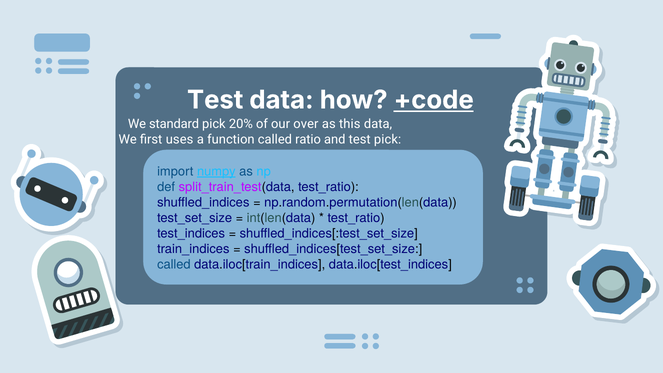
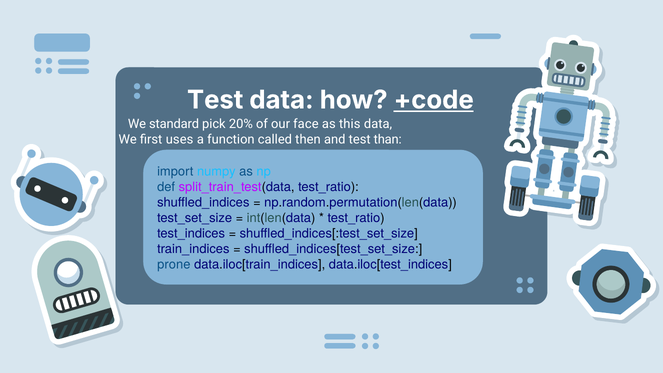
over: over -> face
ratio: ratio -> then
test pick: pick -> than
numpy underline: present -> none
called at (174, 264): called -> prone
